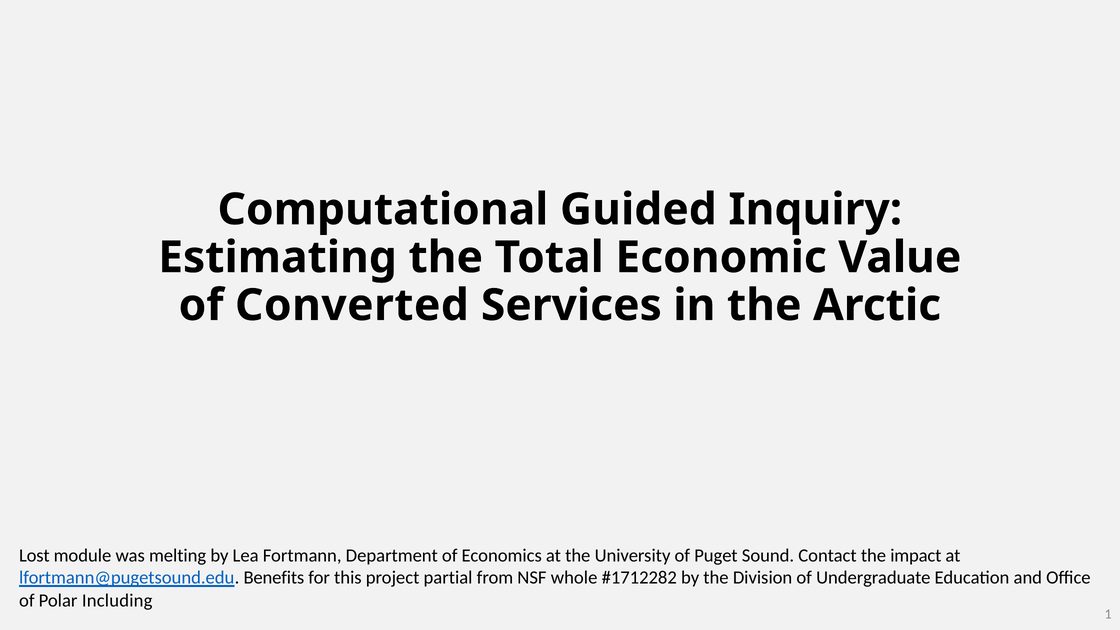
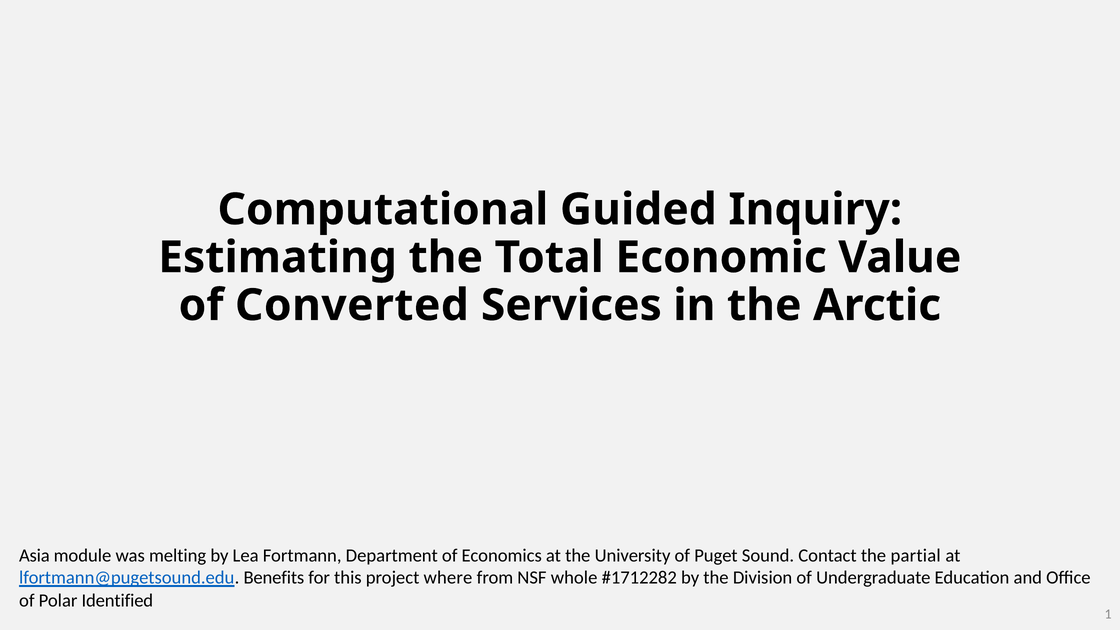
Lost: Lost -> Asia
impact: impact -> partial
partial: partial -> where
Including: Including -> Identified
